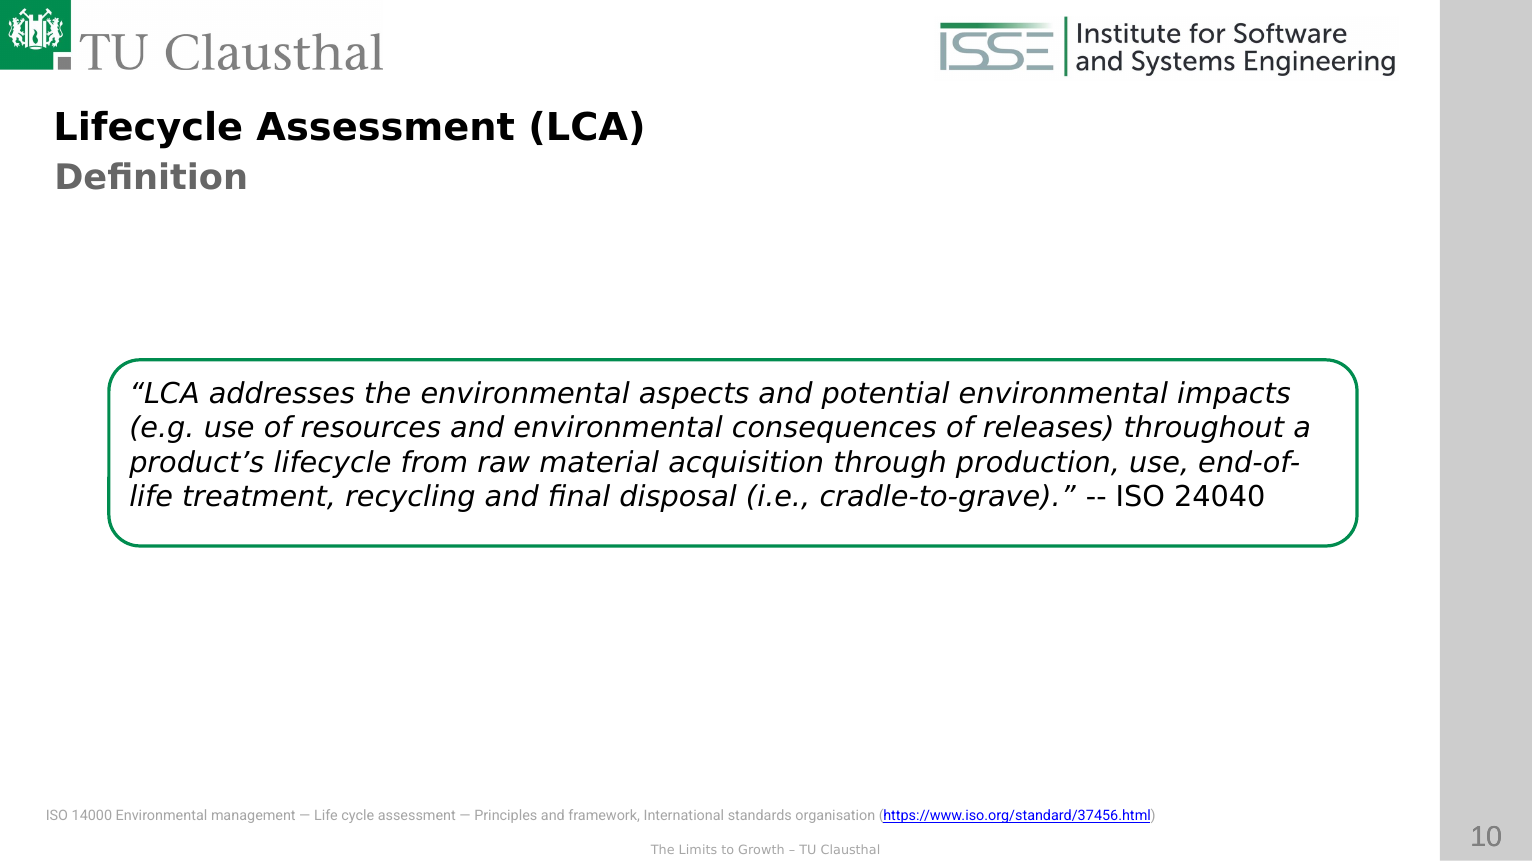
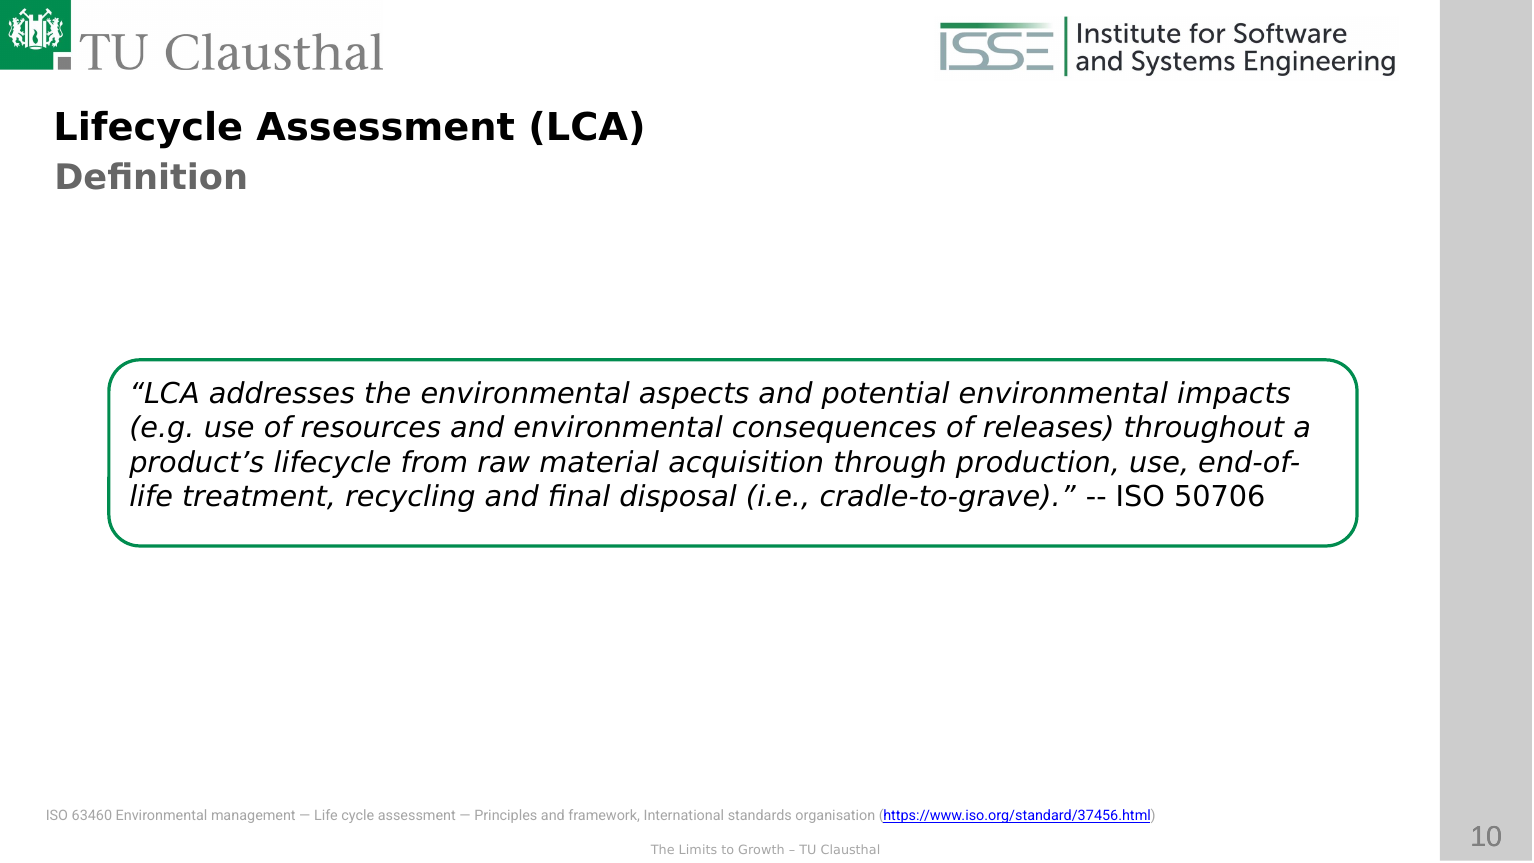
24040: 24040 -> 50706
14000: 14000 -> 63460
